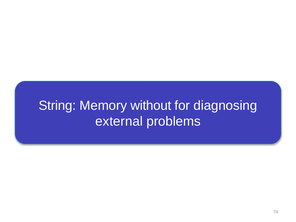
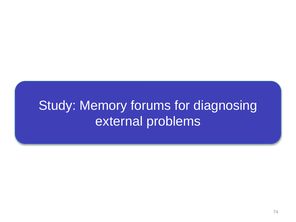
String: String -> Study
without: without -> forums
